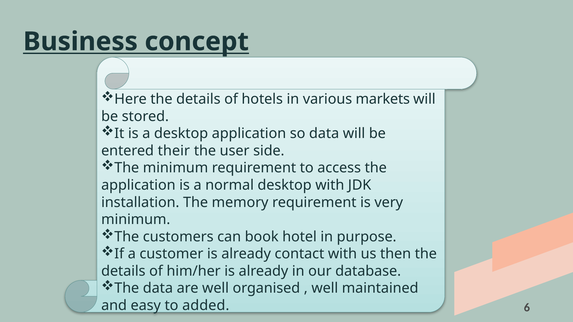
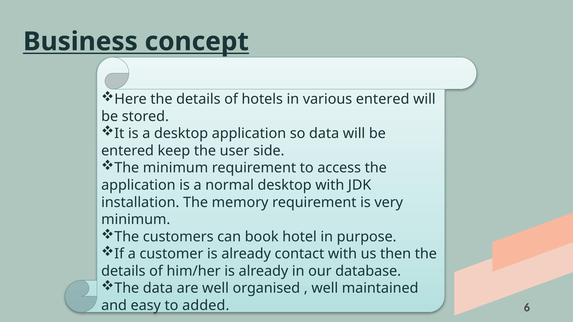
various markets: markets -> entered
their: their -> keep
